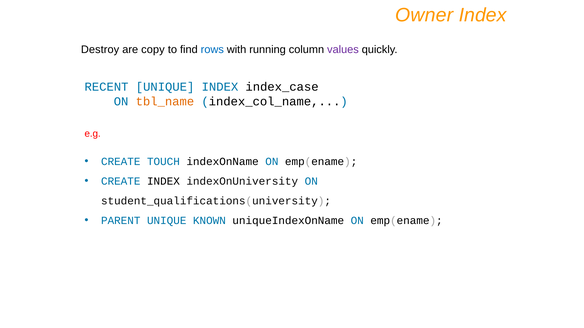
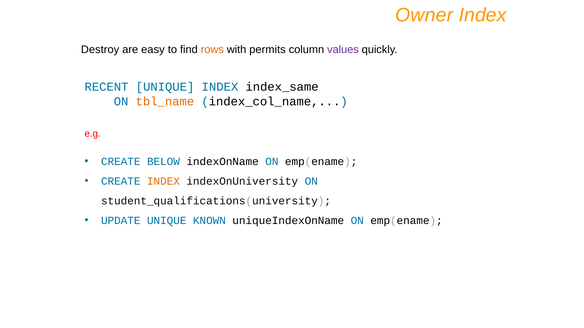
copy: copy -> easy
rows colour: blue -> orange
running: running -> permits
index_case: index_case -> index_same
TOUCH: TOUCH -> BELOW
INDEX at (163, 181) colour: black -> orange
PARENT: PARENT -> UPDATE
